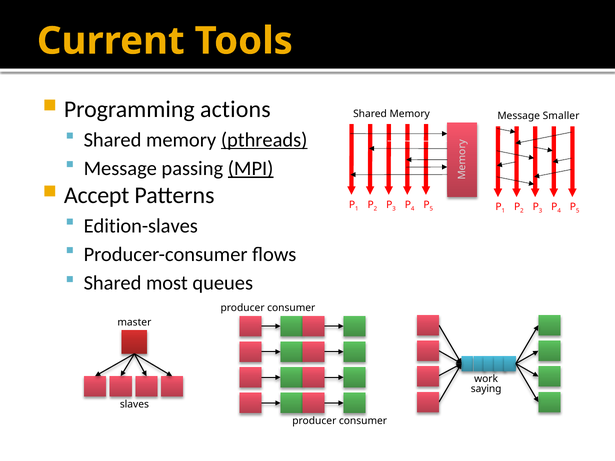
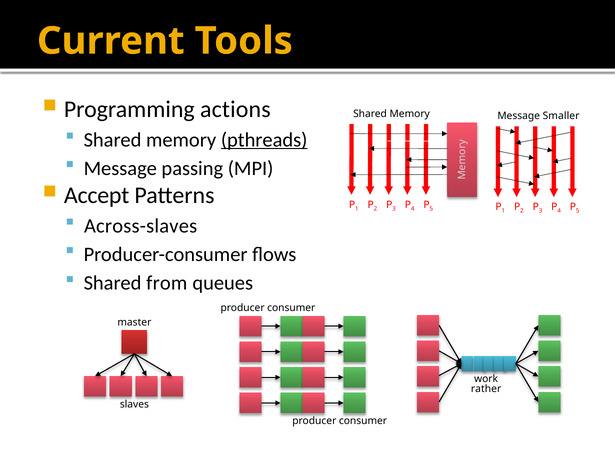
MPI underline: present -> none
Edition-slaves: Edition-slaves -> Across-slaves
most: most -> from
saying: saying -> rather
